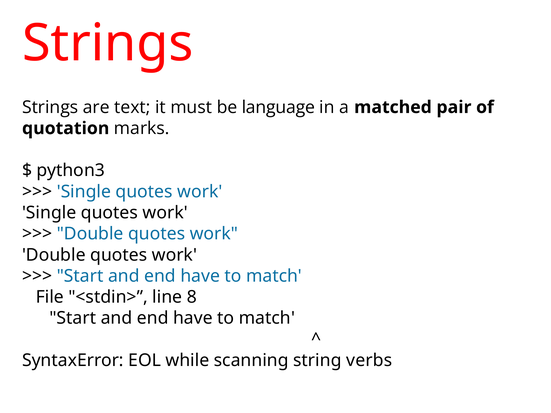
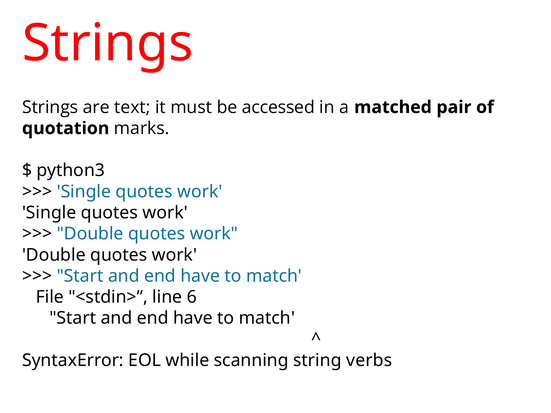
language: language -> accessed
8: 8 -> 6
